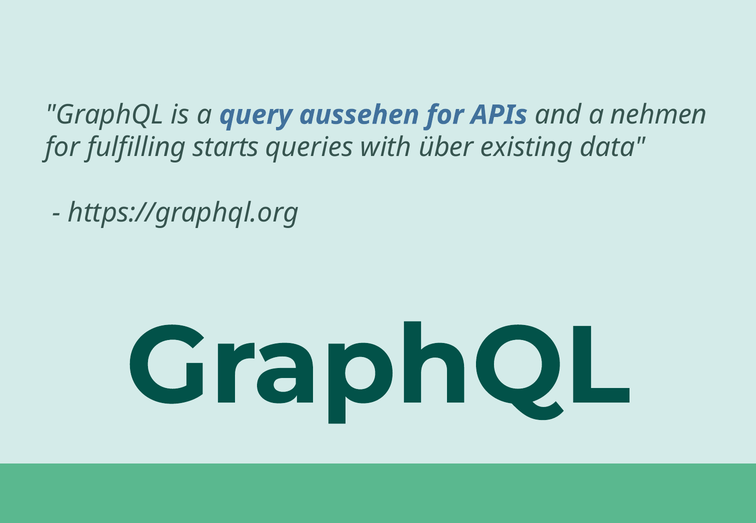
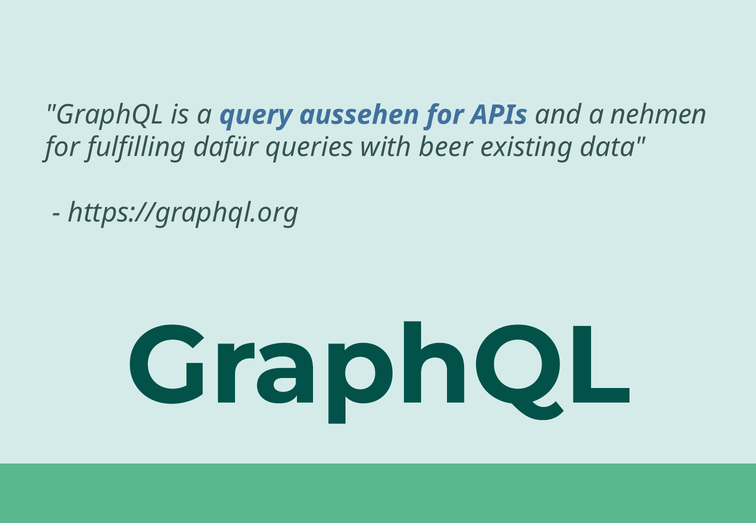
starts: starts -> dafür
über: über -> beer
